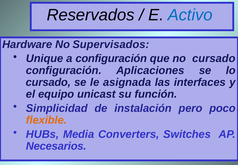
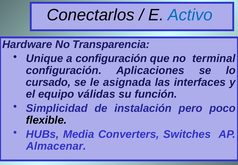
Reservados: Reservados -> Conectarlos
Supervisados: Supervisados -> Transparencia
no cursado: cursado -> terminal
unicast: unicast -> válidas
flexible colour: orange -> black
Necesarios: Necesarios -> Almacenar
